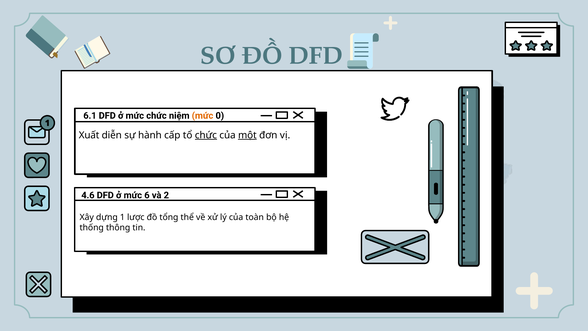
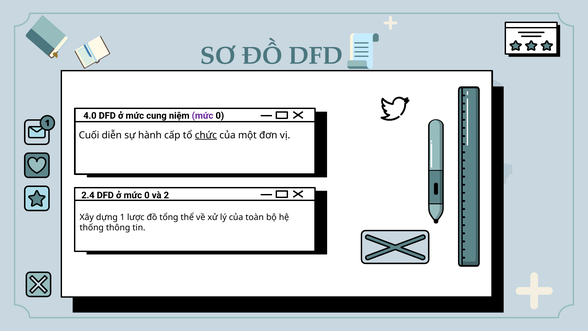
6.1: 6.1 -> 4.0
mức chức: chức -> cung
mức at (203, 116) colour: orange -> purple
Xuất: Xuất -> Cuối
một underline: present -> none
4.6: 4.6 -> 2.4
ở mức 6: 6 -> 0
